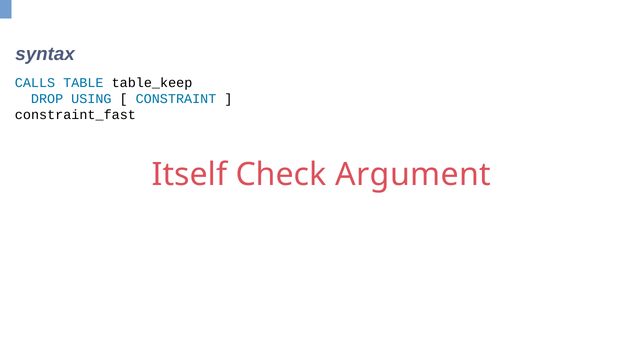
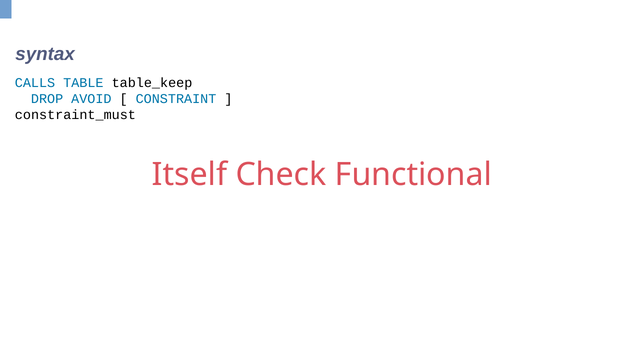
USING: USING -> AVOID
constraint_fast: constraint_fast -> constraint_must
Argument: Argument -> Functional
